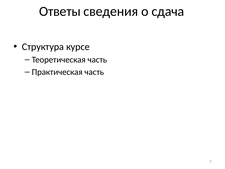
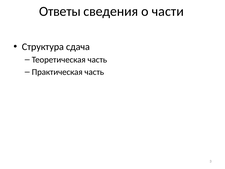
сдача: сдача -> части
курсе: курсе -> сдача
